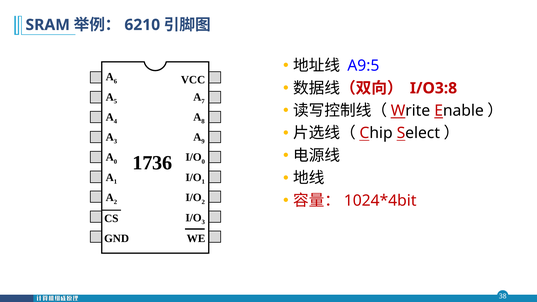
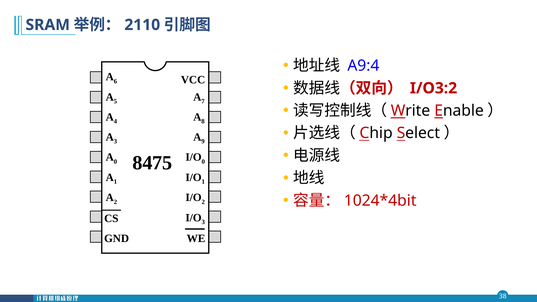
6210: 6210 -> 2110
A9:5: A9:5 -> A9:4
I/O3:8: I/O3:8 -> I/O3:2
1736: 1736 -> 8475
